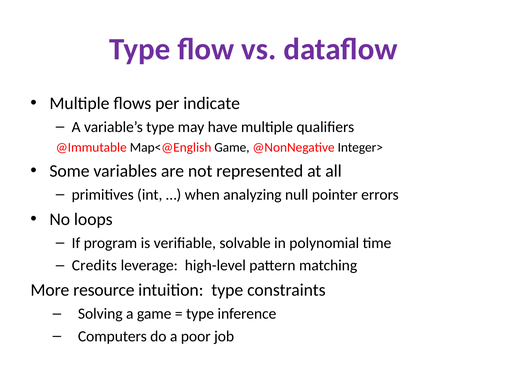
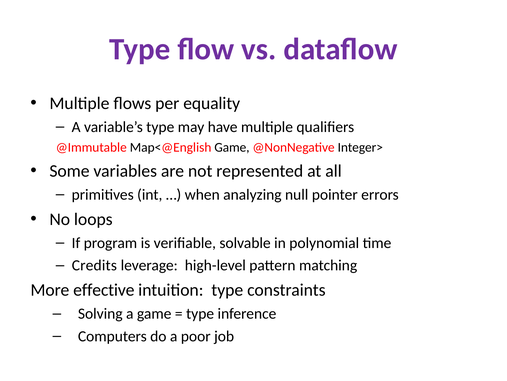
indicate: indicate -> equality
resource: resource -> effective
